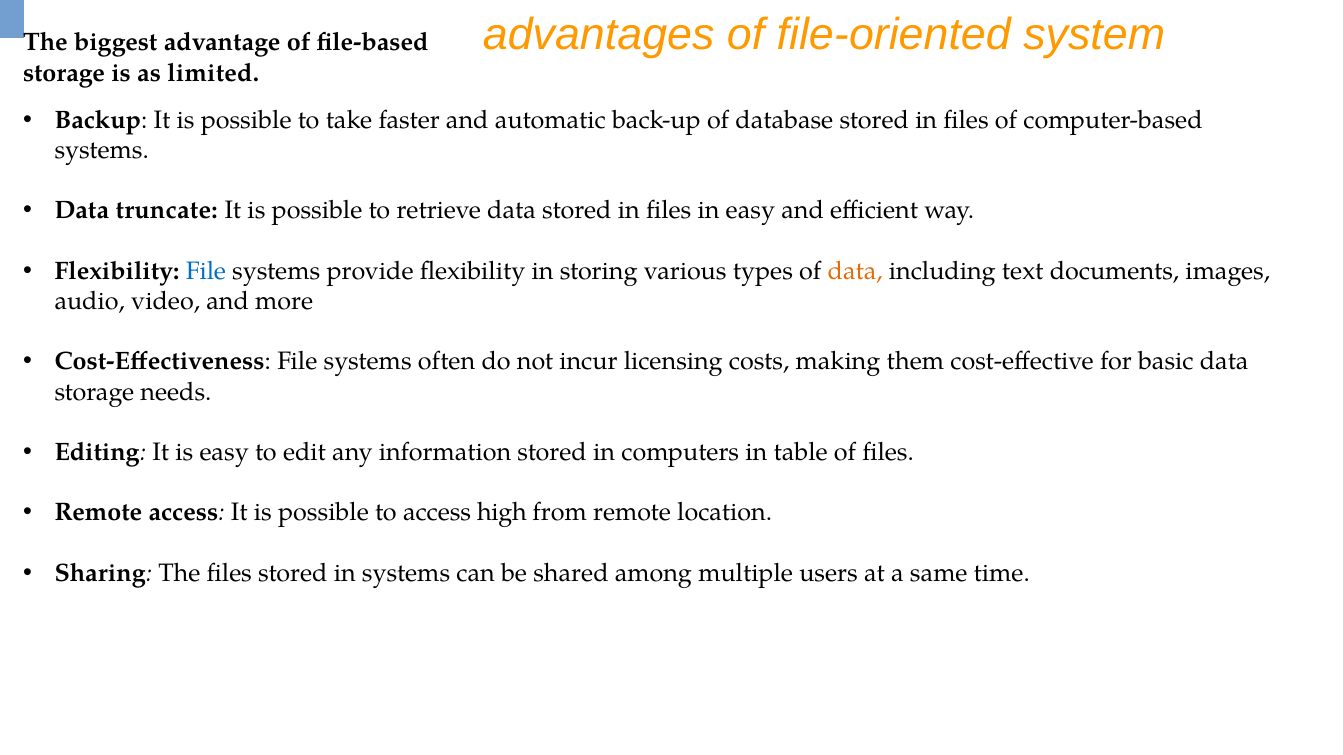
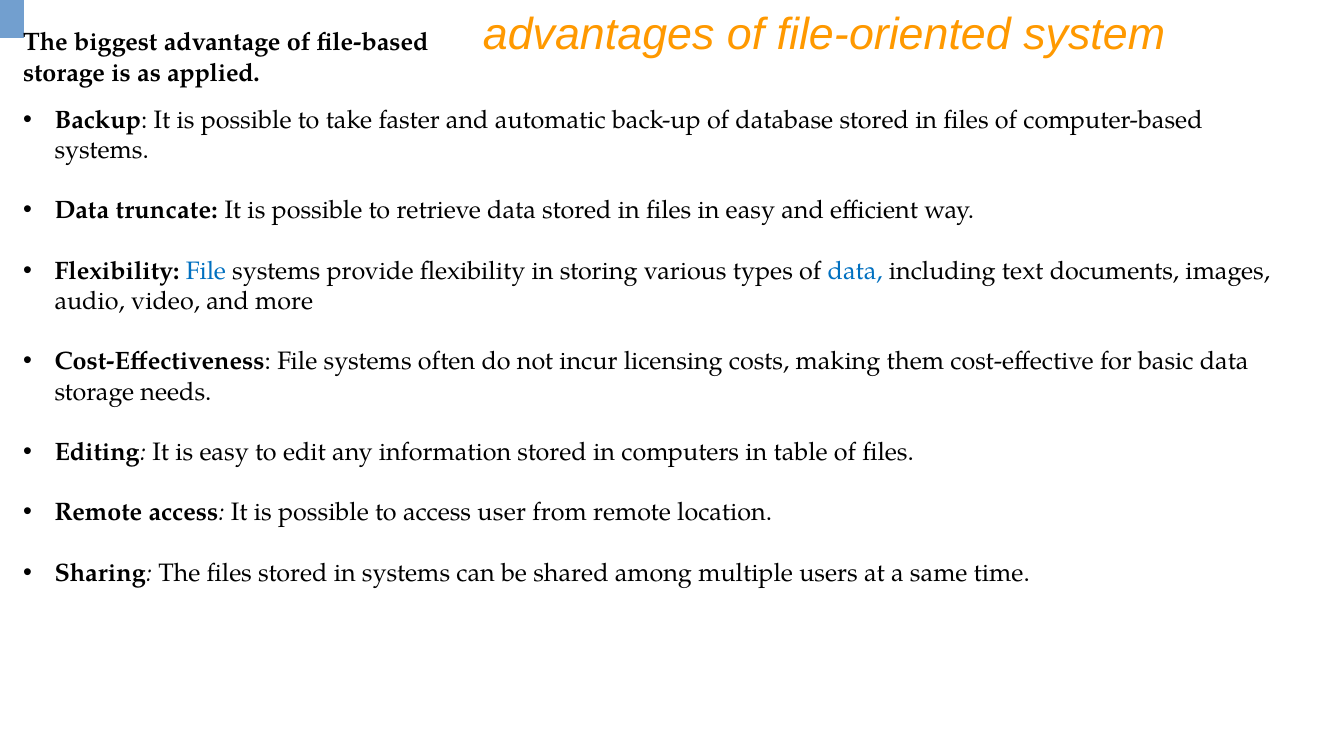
limited: limited -> applied
data at (855, 271) colour: orange -> blue
high: high -> user
